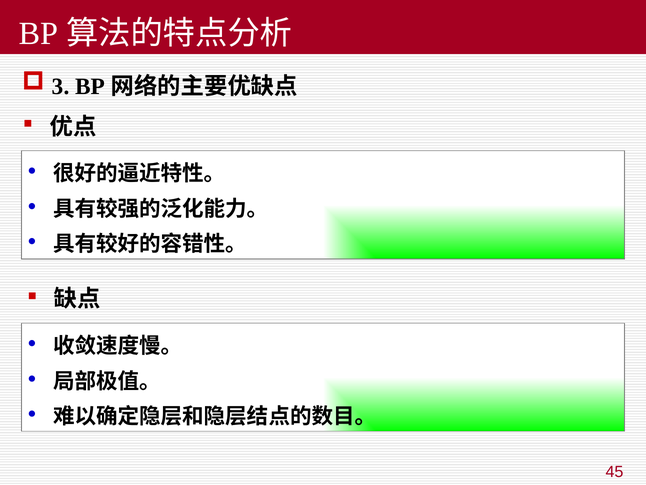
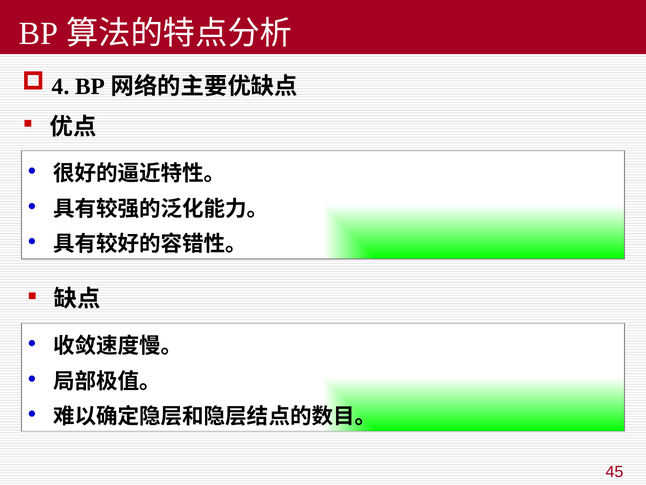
3: 3 -> 4
